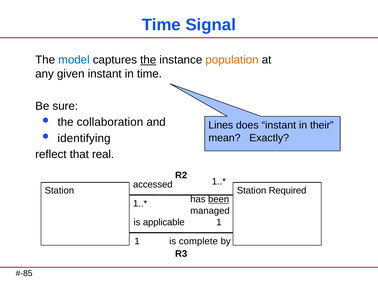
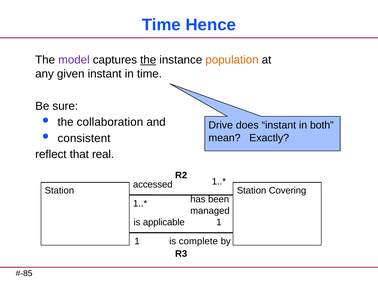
Signal: Signal -> Hence
model colour: blue -> purple
Lines: Lines -> Drive
their: their -> both
identifying: identifying -> consistent
Required: Required -> Covering
been underline: present -> none
